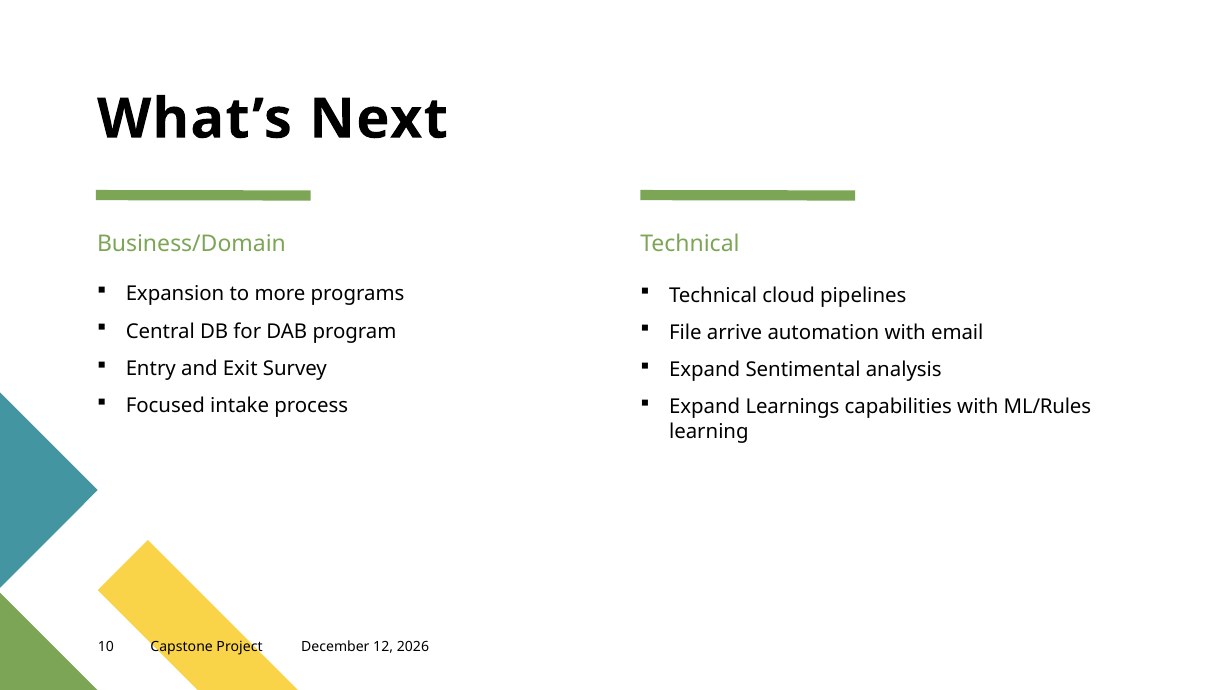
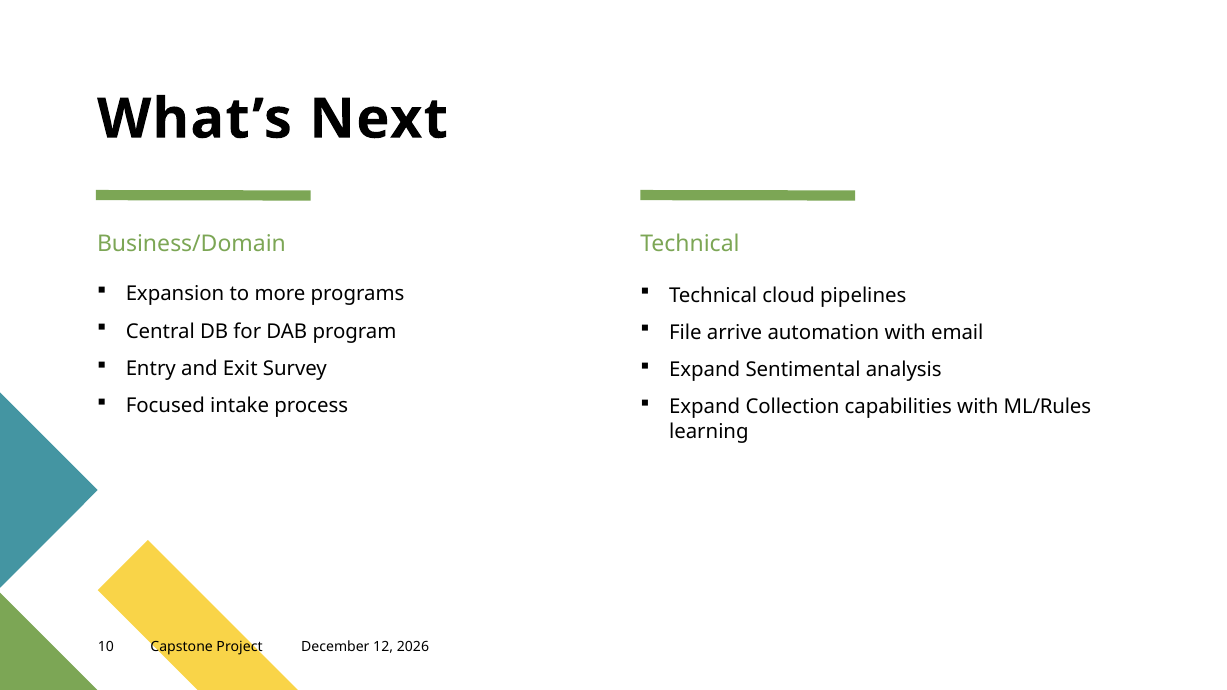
Learnings: Learnings -> Collection
